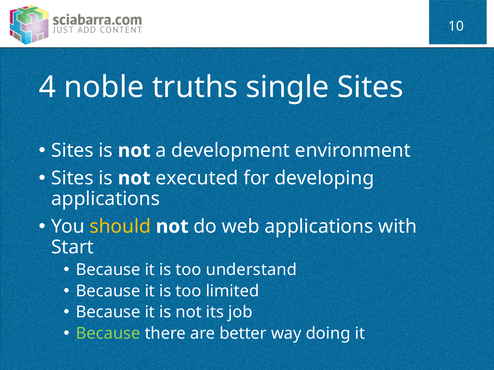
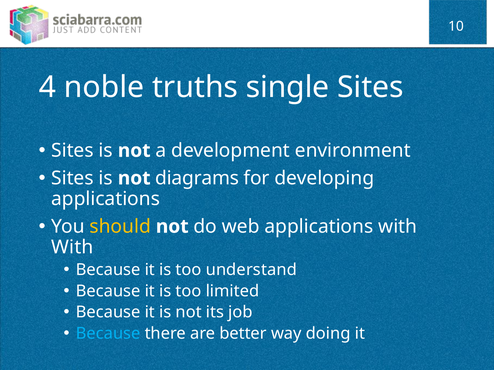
executed: executed -> diagrams
Start at (73, 247): Start -> With
Because at (108, 334) colour: light green -> light blue
